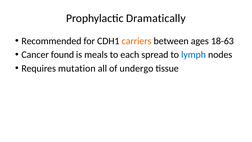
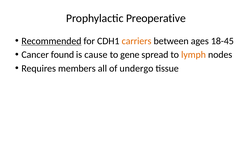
Dramatically: Dramatically -> Preoperative
Recommended underline: none -> present
18-63: 18-63 -> 18-45
meals: meals -> cause
each: each -> gene
lymph colour: blue -> orange
mutation: mutation -> members
